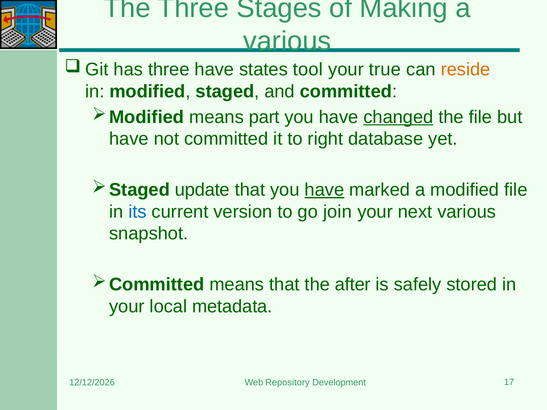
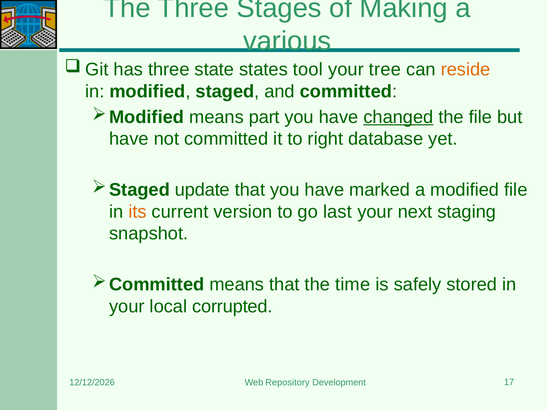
three have: have -> state
true: true -> tree
have at (324, 190) underline: present -> none
its colour: blue -> orange
join: join -> last
next various: various -> staging
after: after -> time
metadata: metadata -> corrupted
